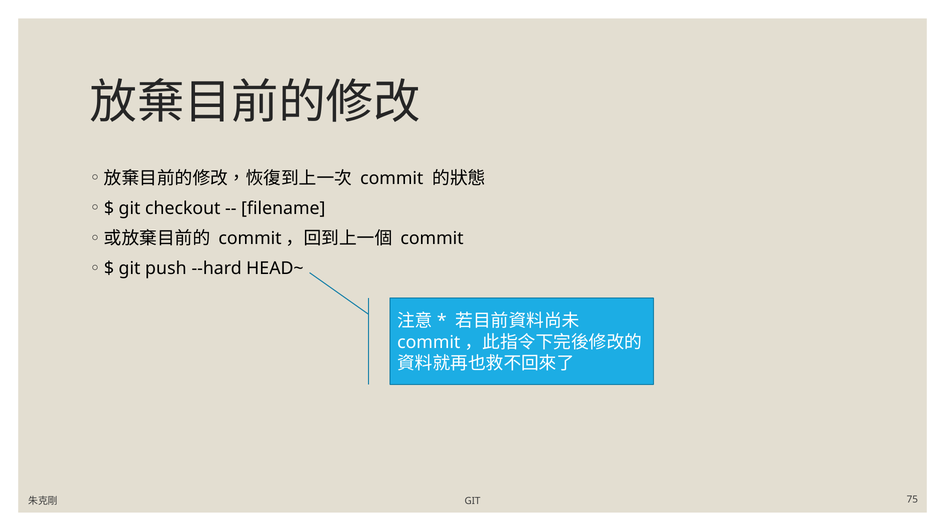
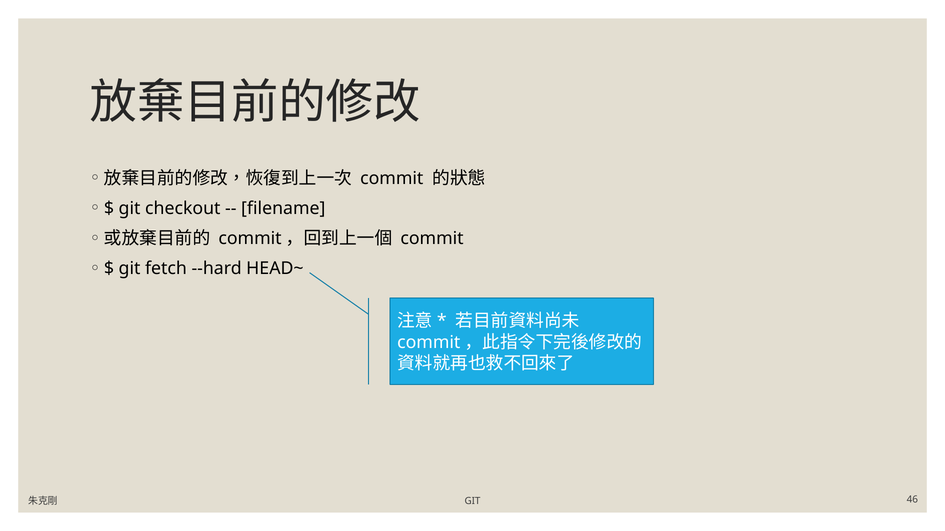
push: push -> fetch
75: 75 -> 46
